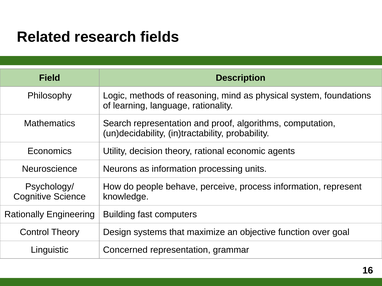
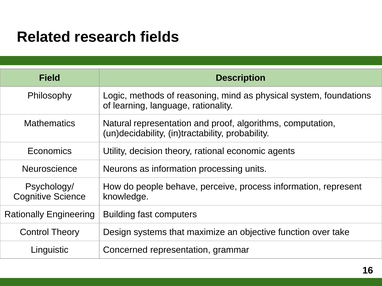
Search: Search -> Natural
goal: goal -> take
